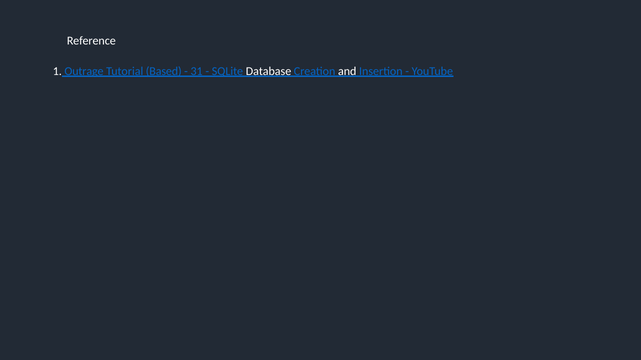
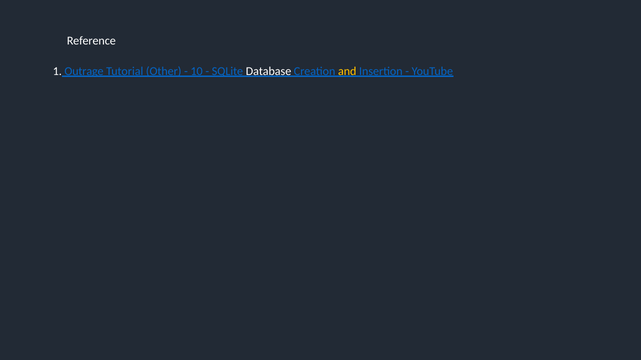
Based: Based -> Other
31: 31 -> 10
and colour: white -> yellow
